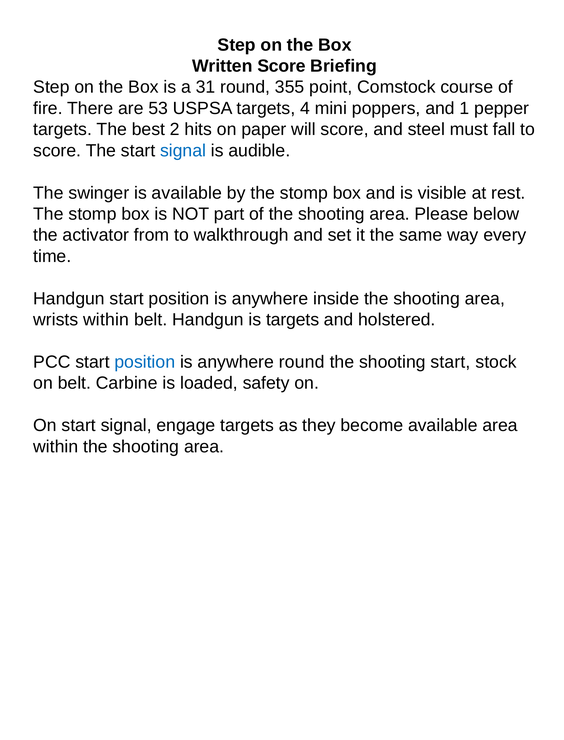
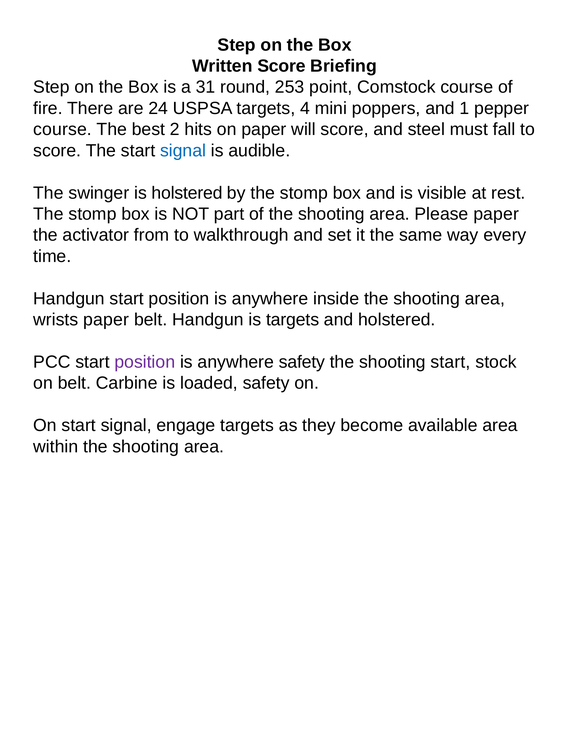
355: 355 -> 253
53: 53 -> 24
targets at (63, 129): targets -> course
is available: available -> holstered
Please below: below -> paper
wrists within: within -> paper
position at (145, 362) colour: blue -> purple
anywhere round: round -> safety
